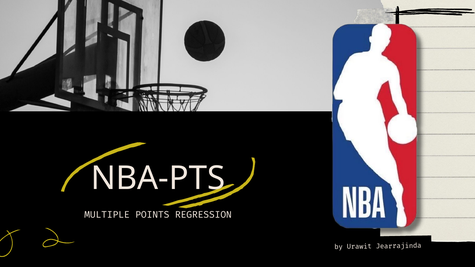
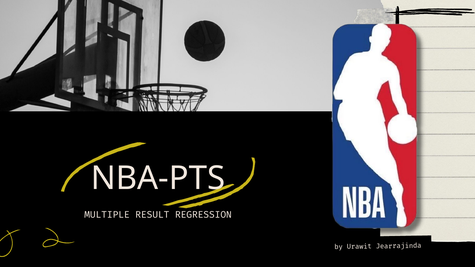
POINTS: POINTS -> RESULT
